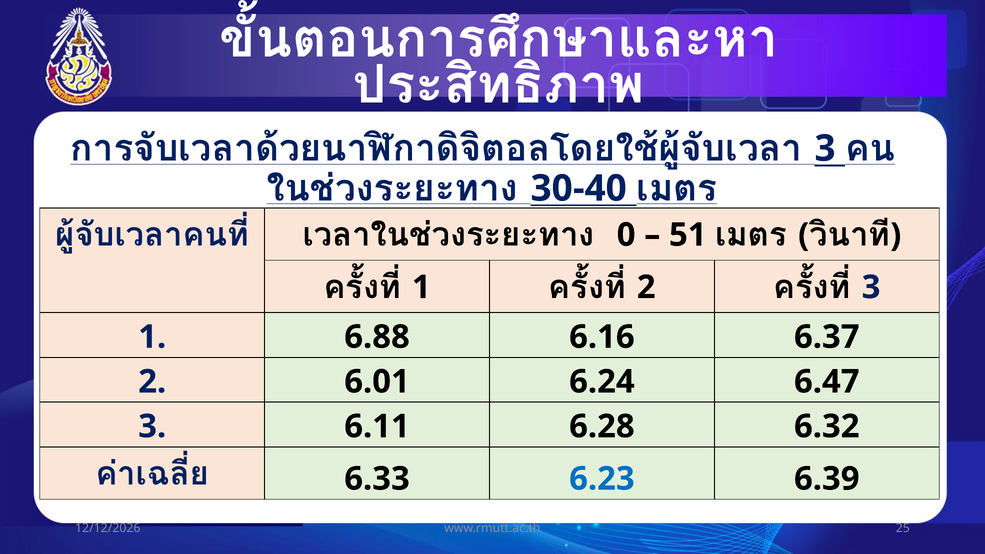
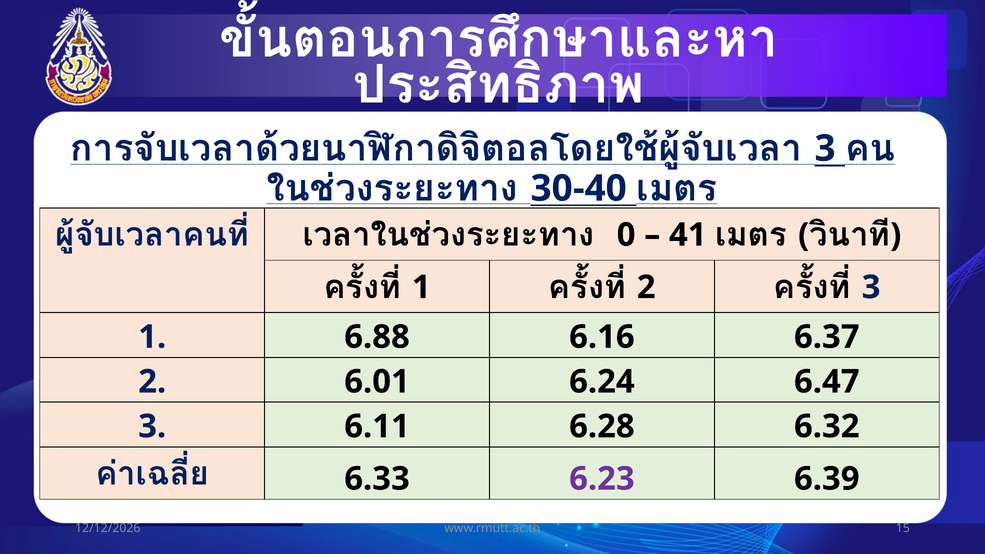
51: 51 -> 41
6.23 colour: blue -> purple
25: 25 -> 15
